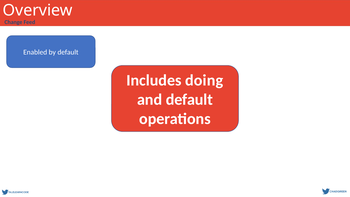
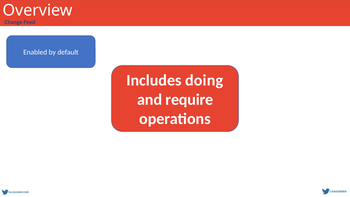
and default: default -> require
